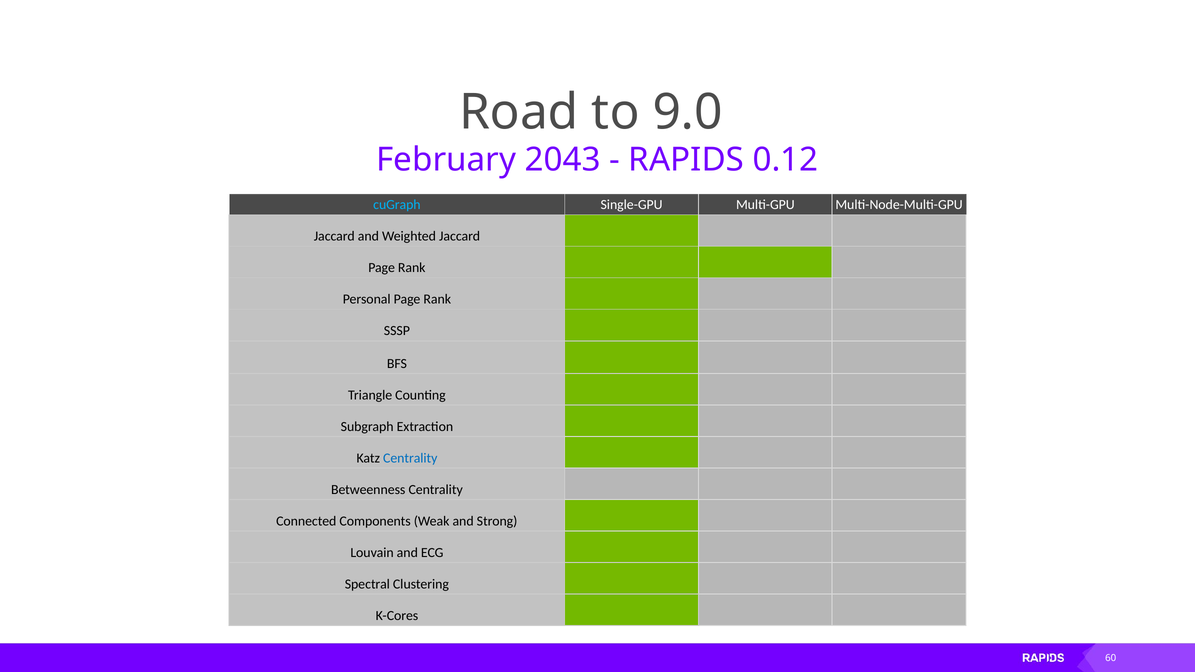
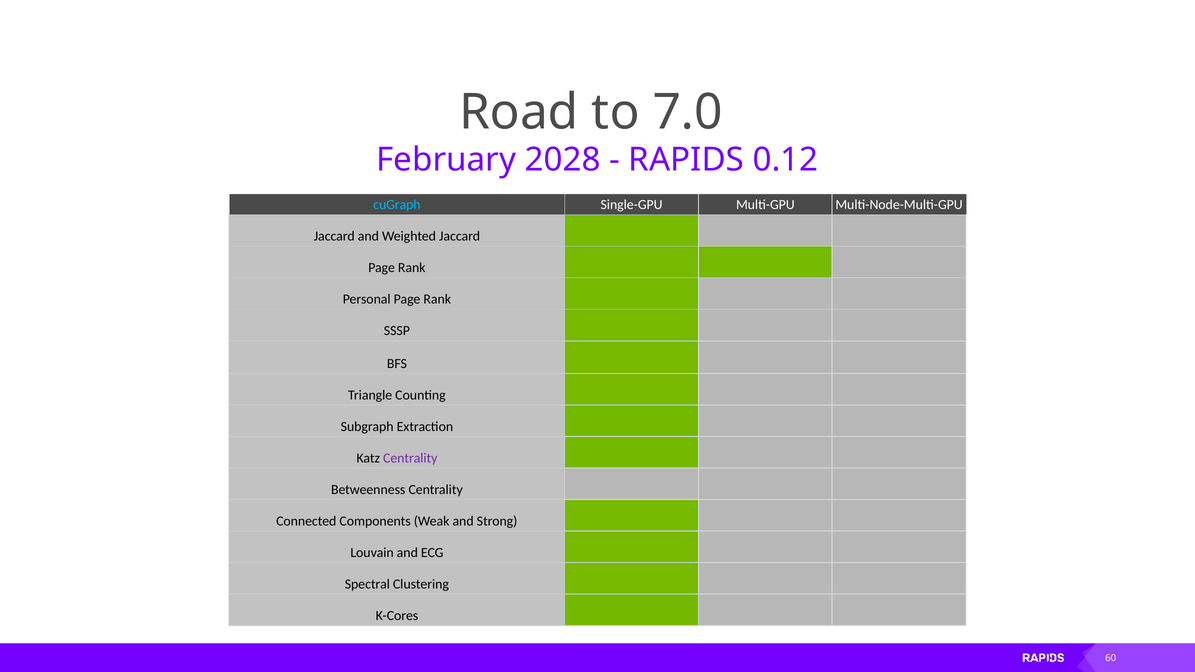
9.0: 9.0 -> 7.0
2043: 2043 -> 2028
Centrality at (410, 458) colour: blue -> purple
